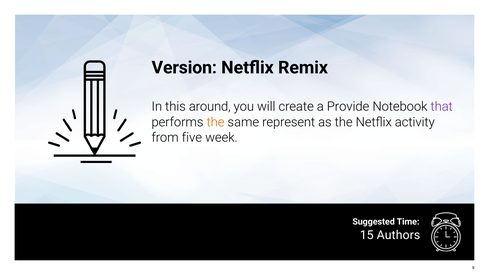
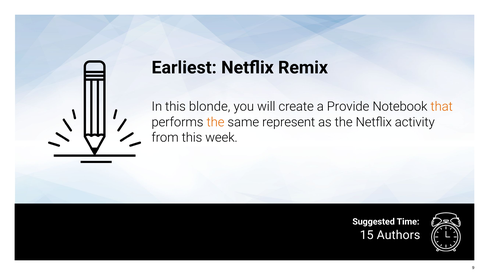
Version: Version -> Earliest
around: around -> blonde
that colour: purple -> orange
from five: five -> this
